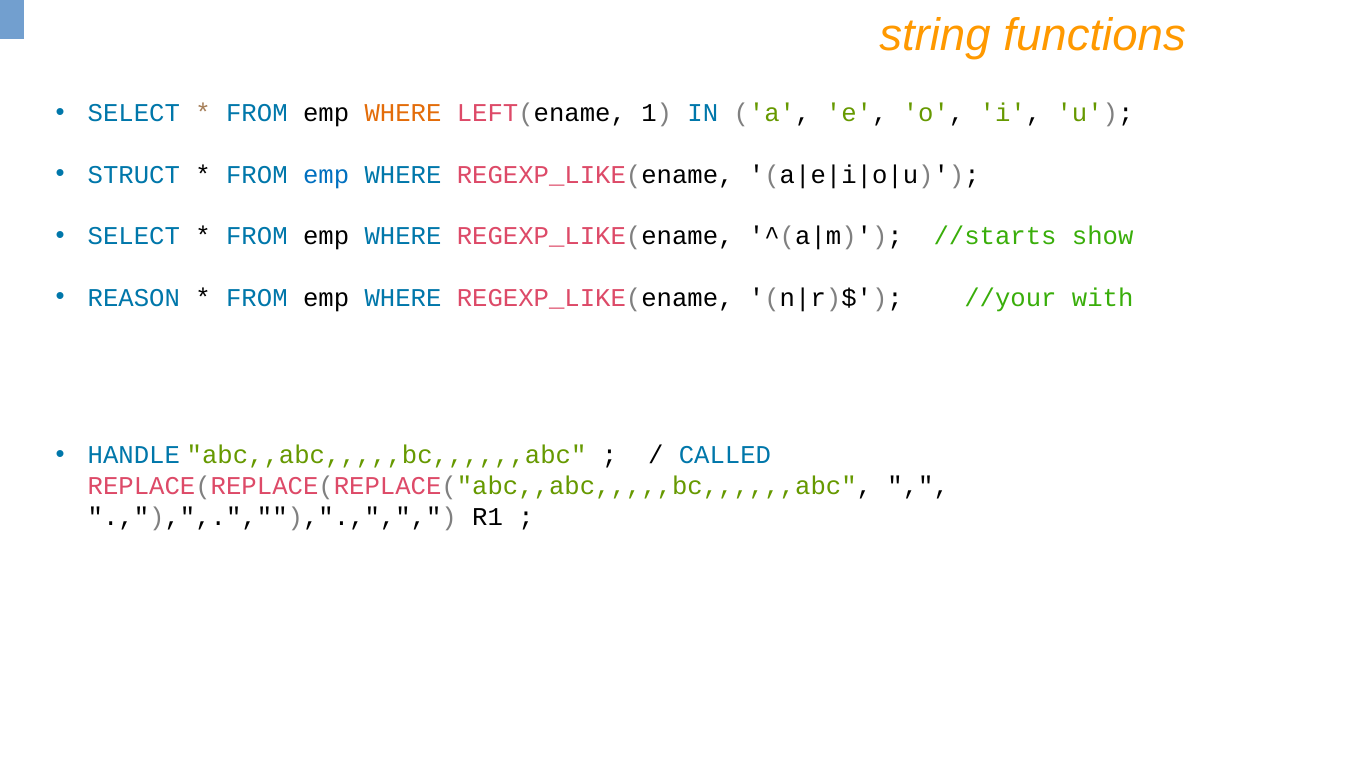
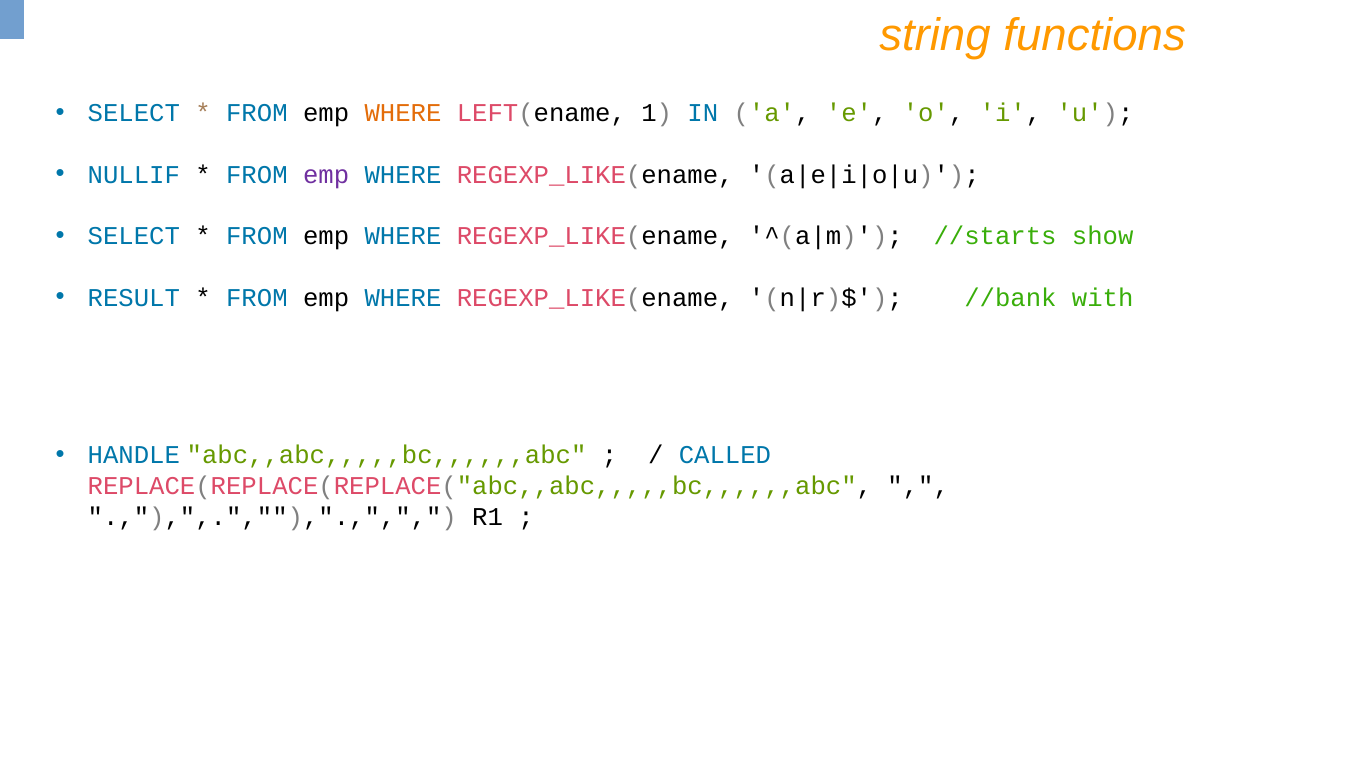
STRUCT: STRUCT -> NULLIF
emp at (326, 175) colour: blue -> purple
REASON: REASON -> RESULT
//your: //your -> //bank
